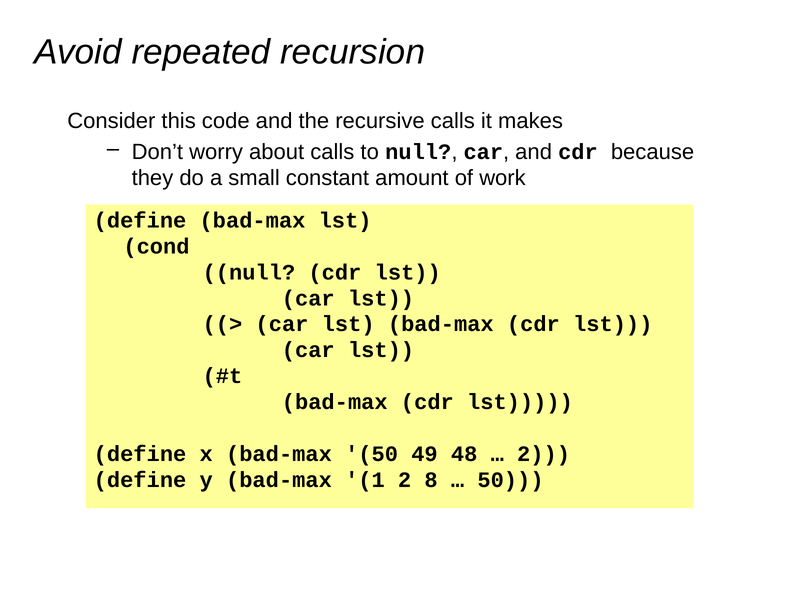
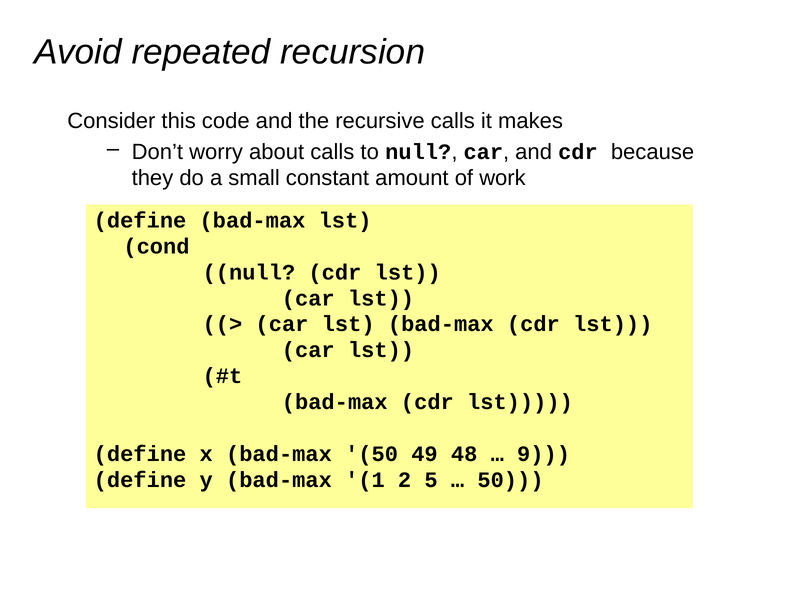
2 at (544, 454): 2 -> 9
8: 8 -> 5
